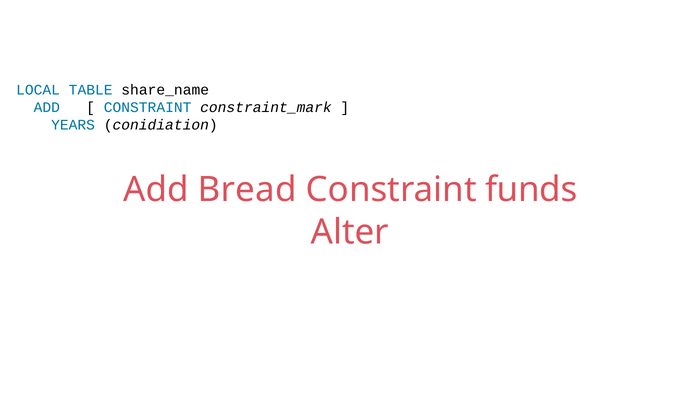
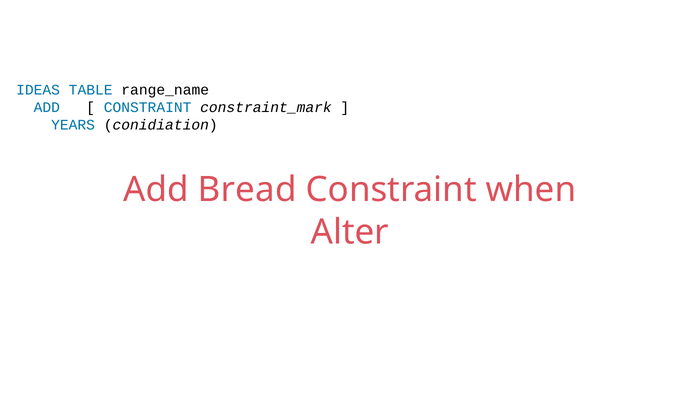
LOCAL: LOCAL -> IDEAS
share_name: share_name -> range_name
funds: funds -> when
